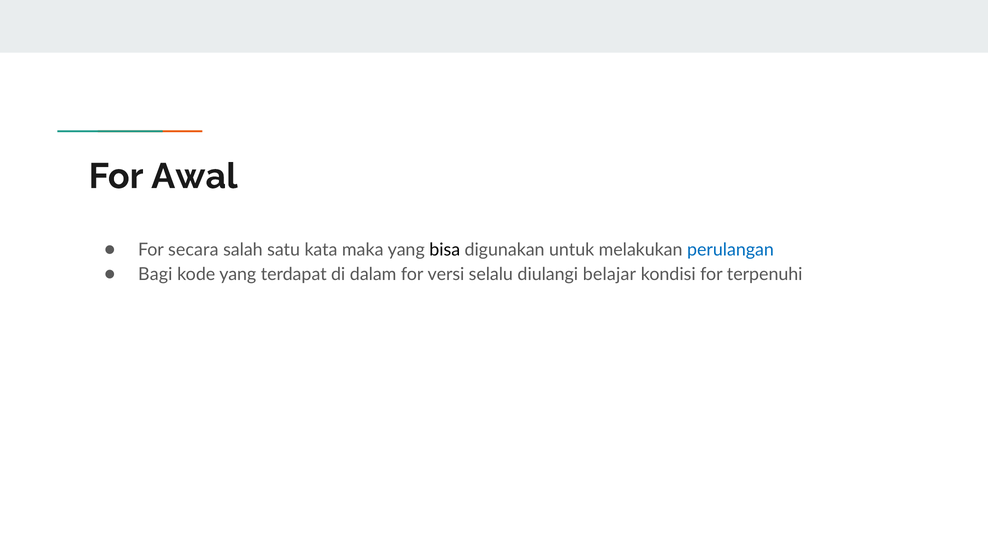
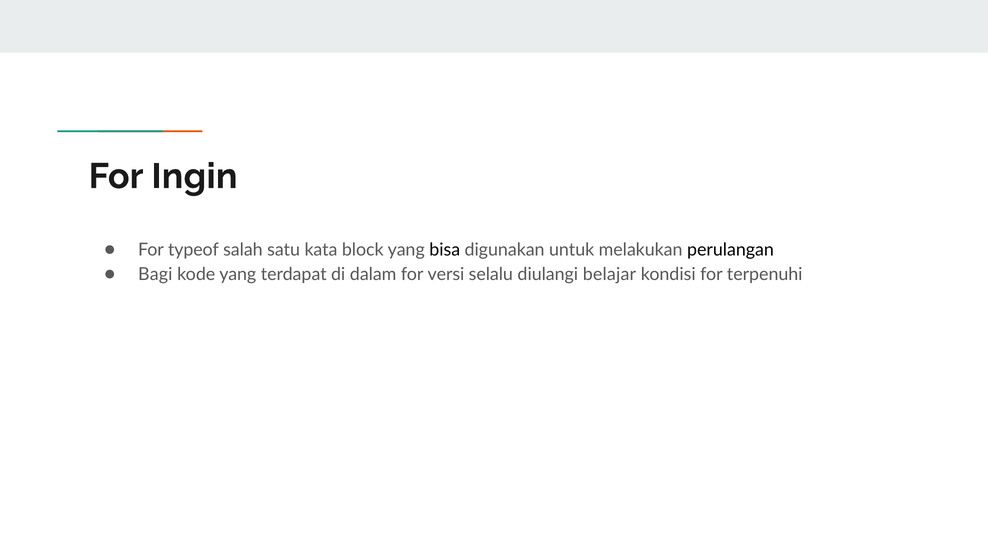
Awal: Awal -> Ingin
secara: secara -> typeof
maka: maka -> block
perulangan colour: blue -> black
